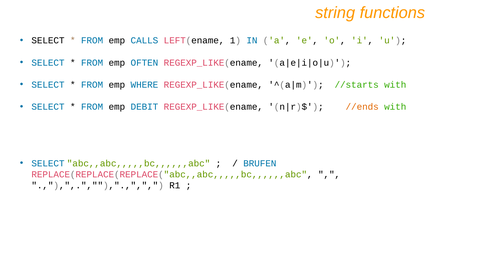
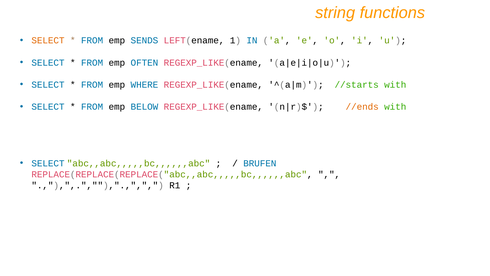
SELECT at (48, 41) colour: black -> orange
CALLS: CALLS -> SENDS
DEBIT: DEBIT -> BELOW
